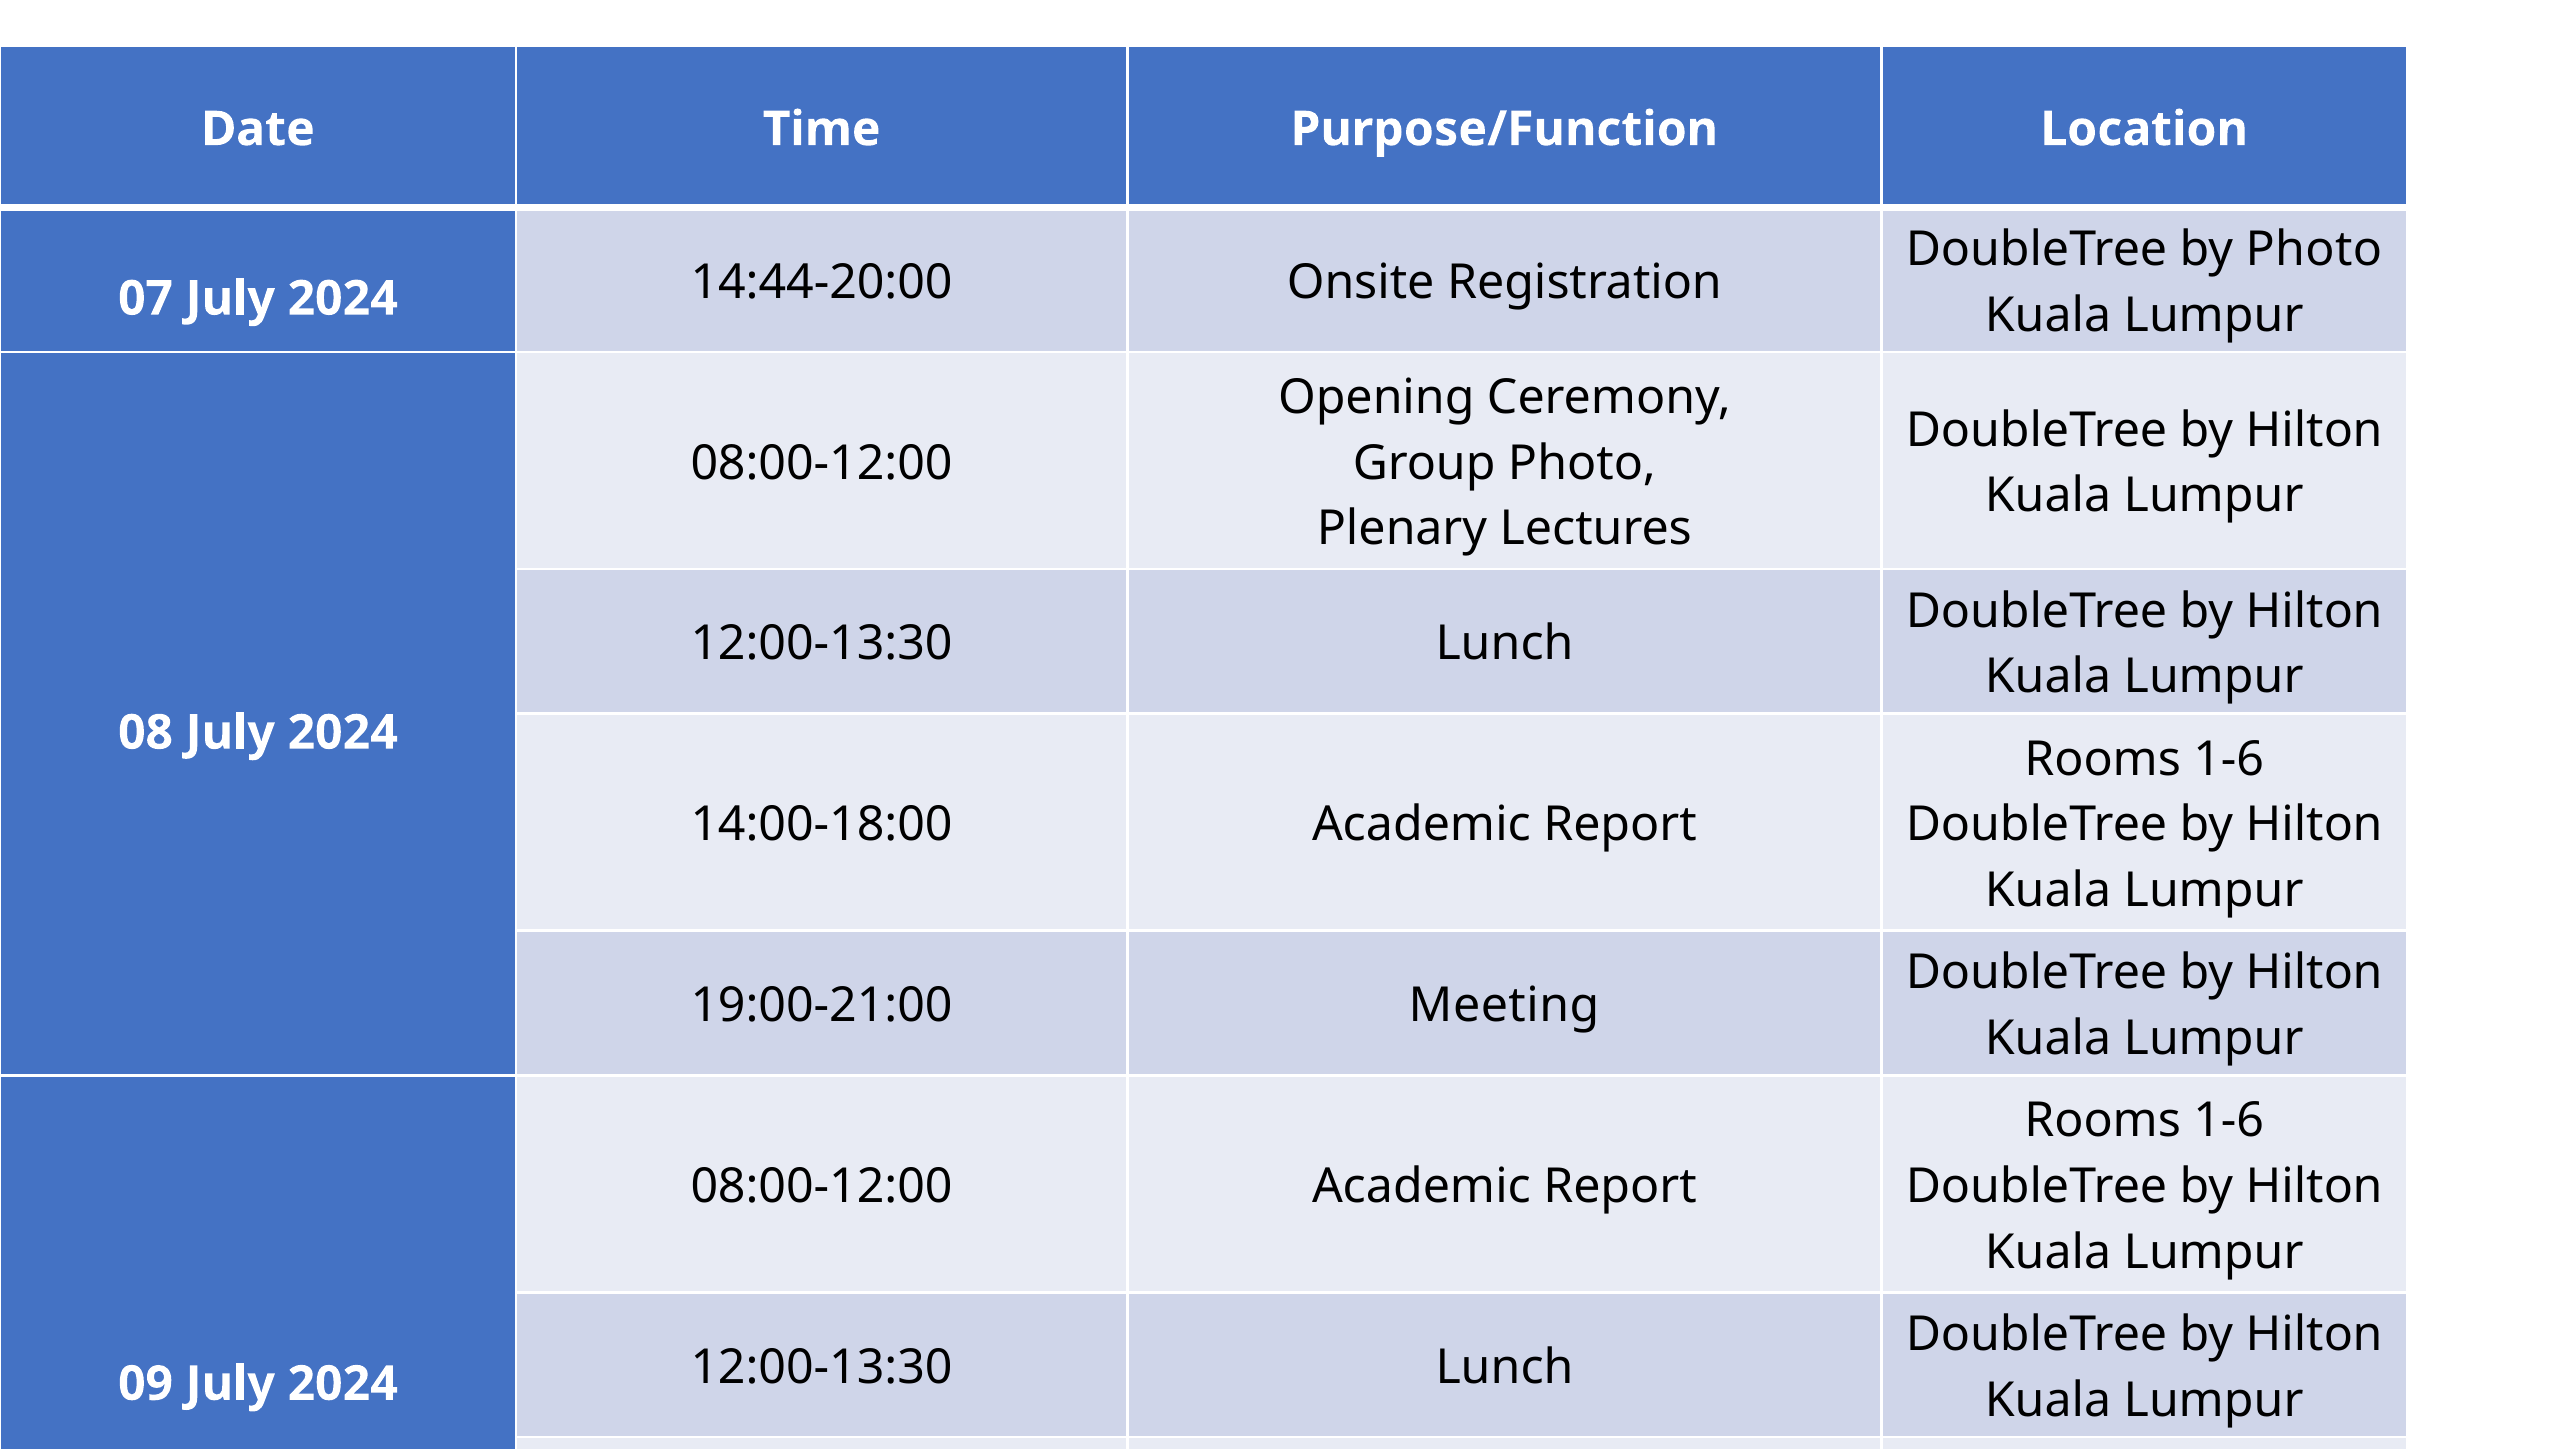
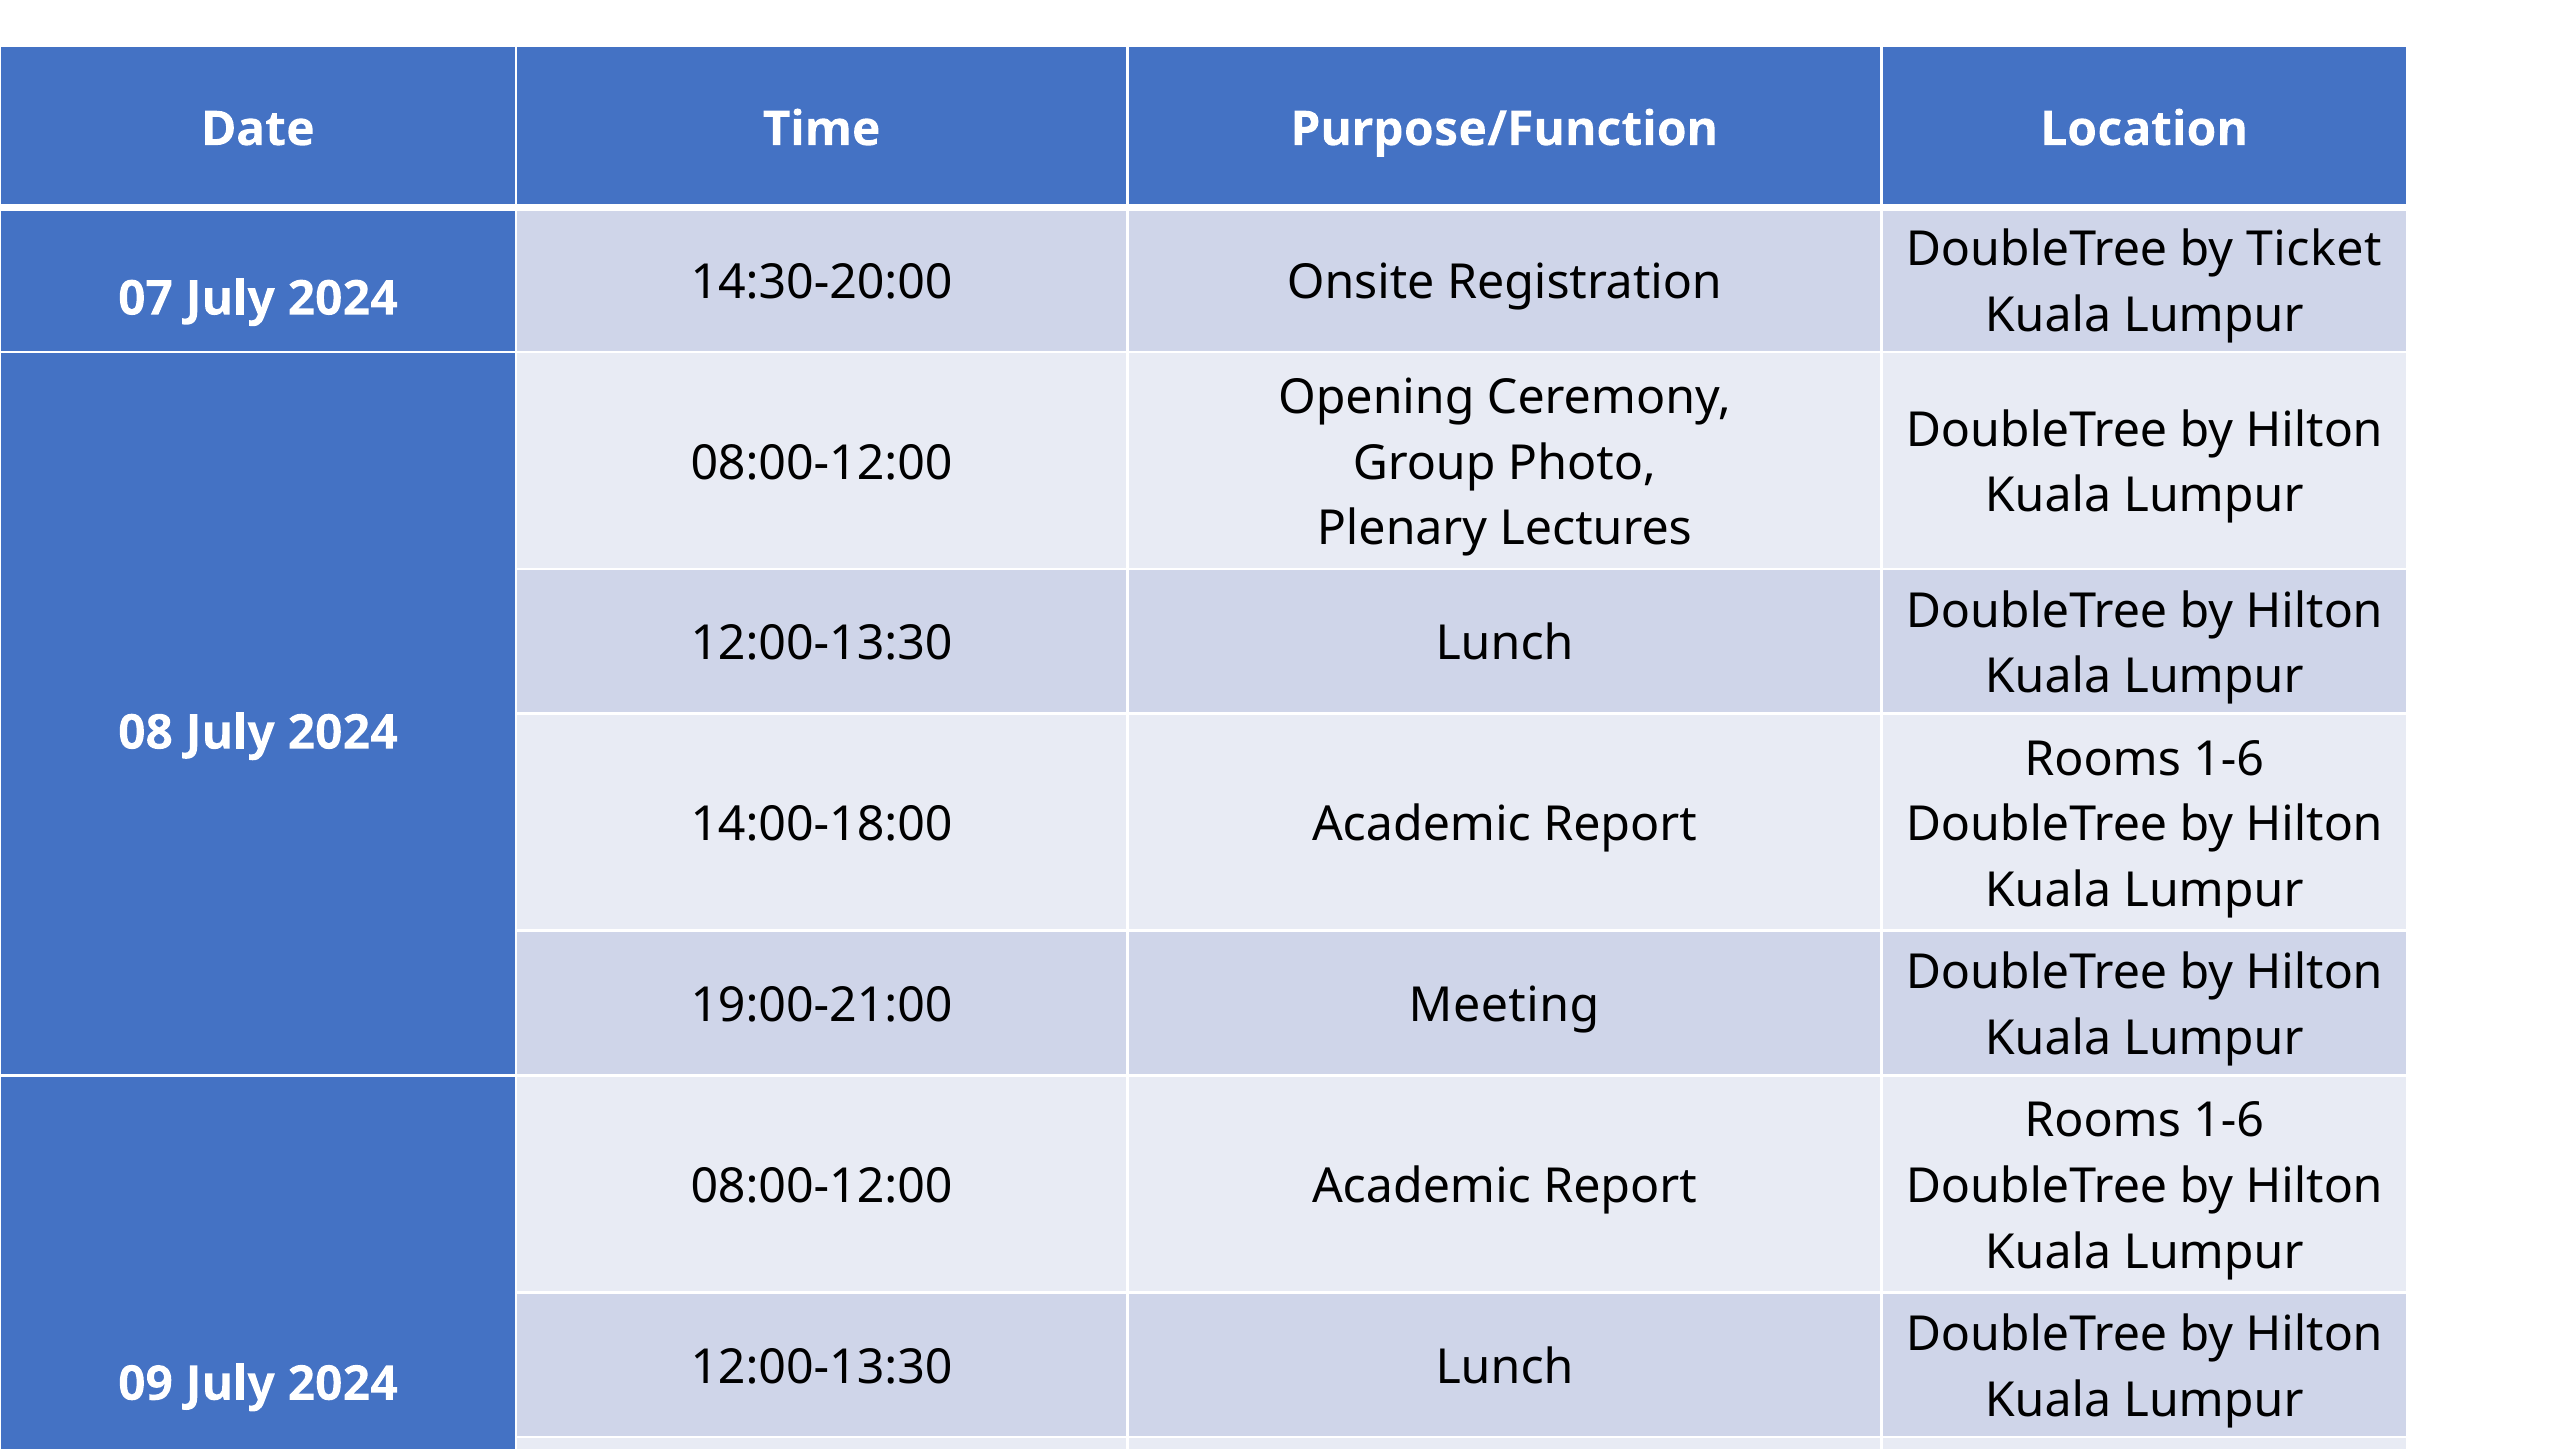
by Photo: Photo -> Ticket
14:44-20:00: 14:44-20:00 -> 14:30-20:00
